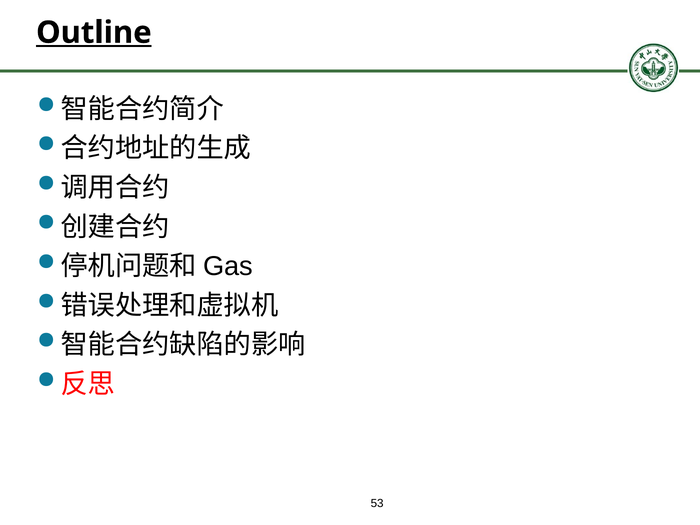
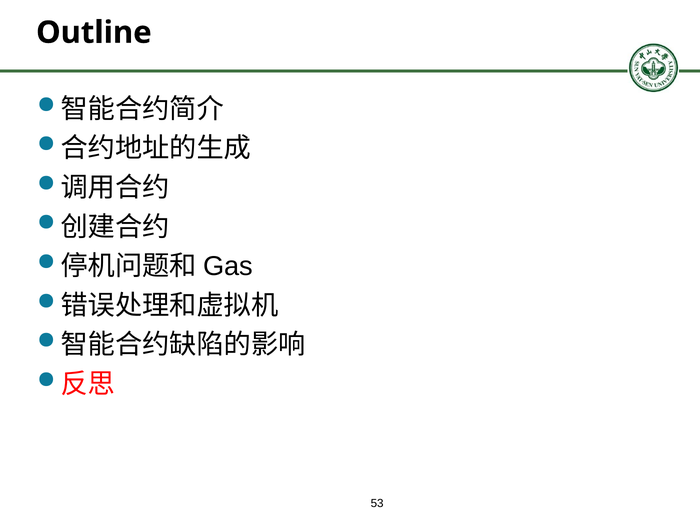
Outline underline: present -> none
